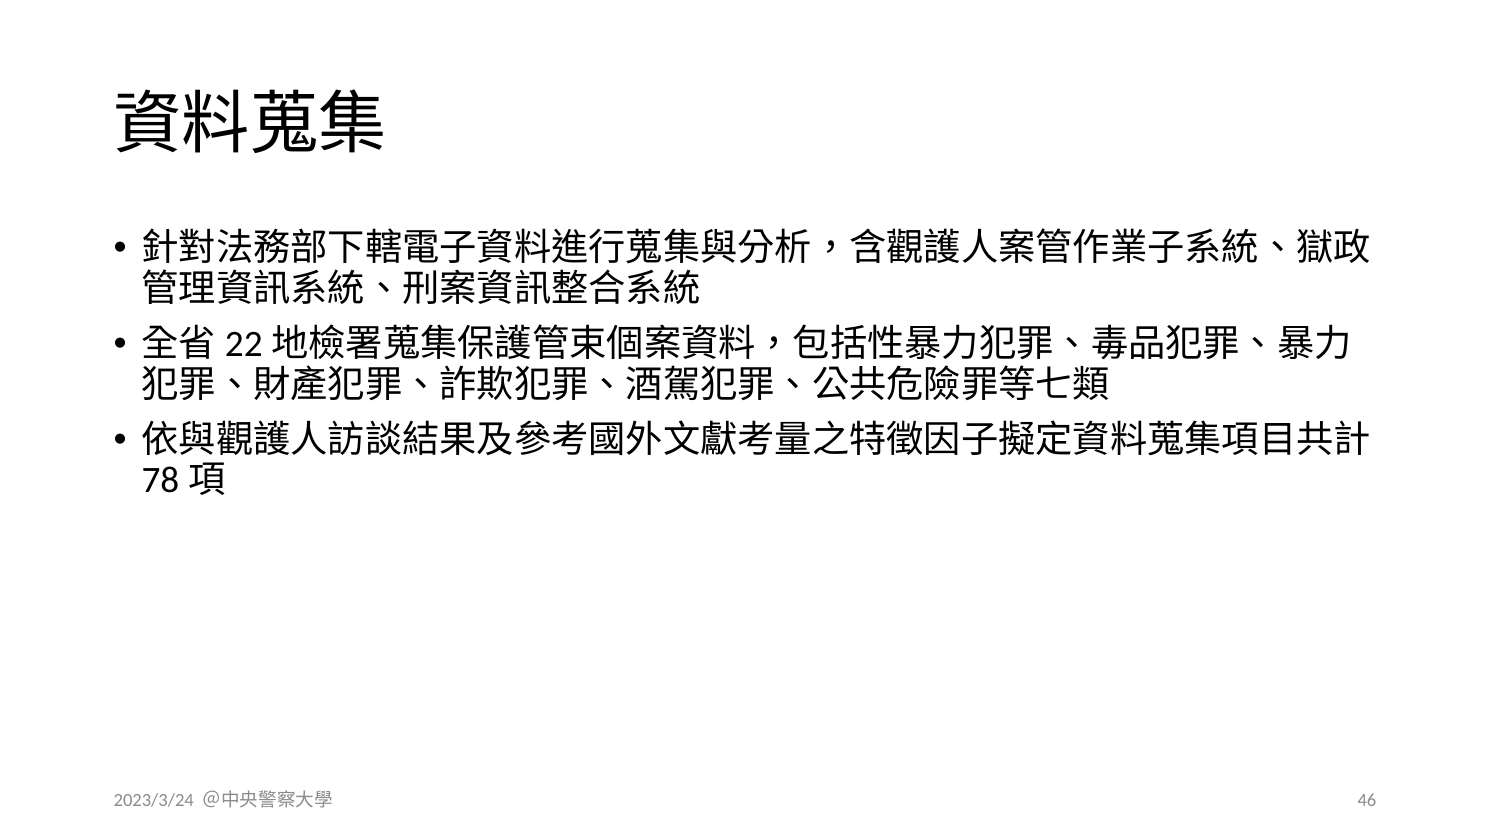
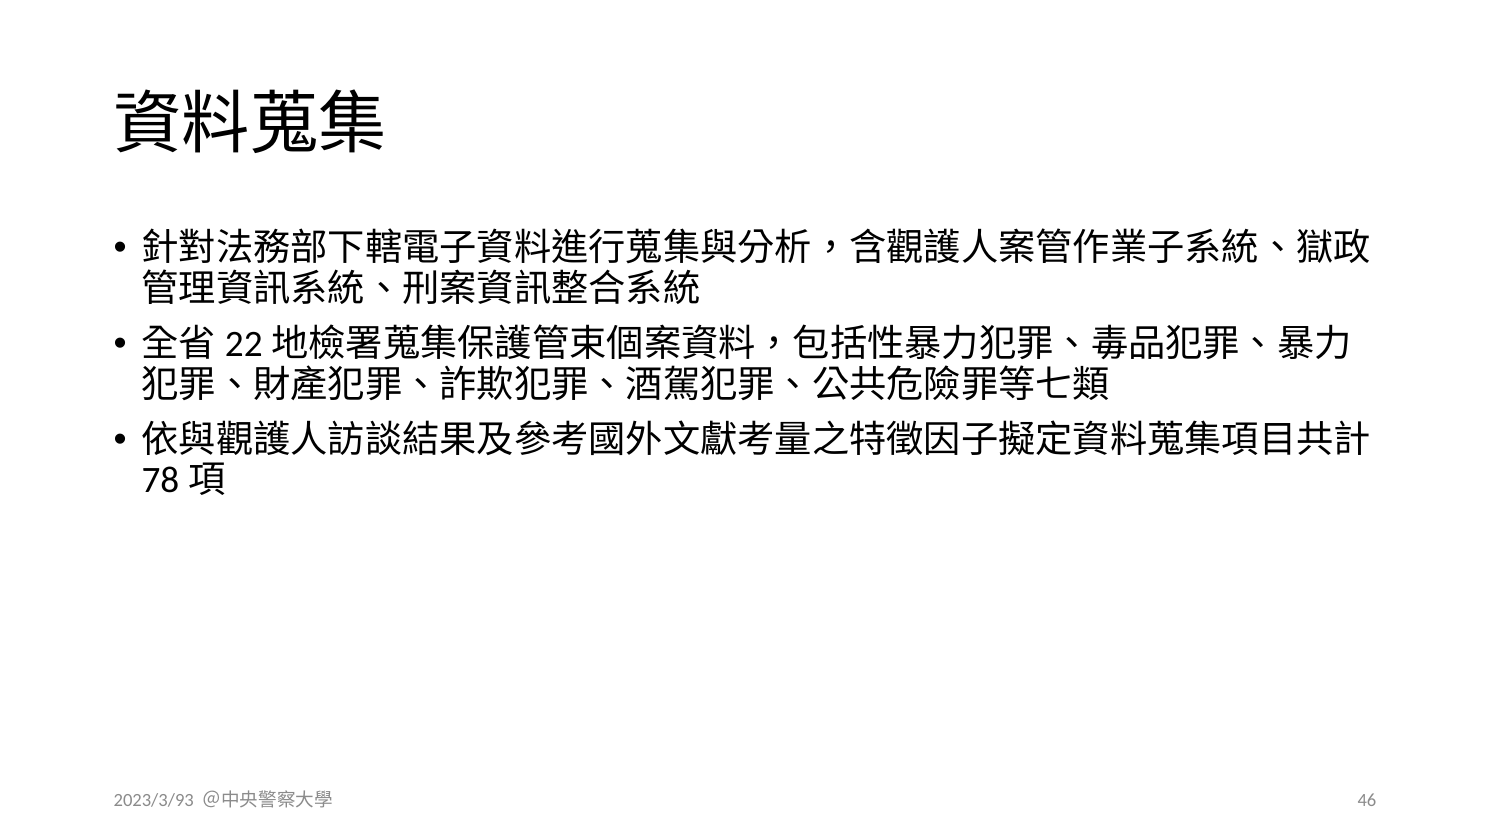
2023/3/24: 2023/3/24 -> 2023/3/93
